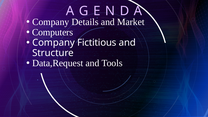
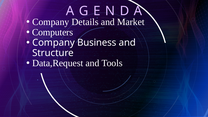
Fictitious: Fictitious -> Business
